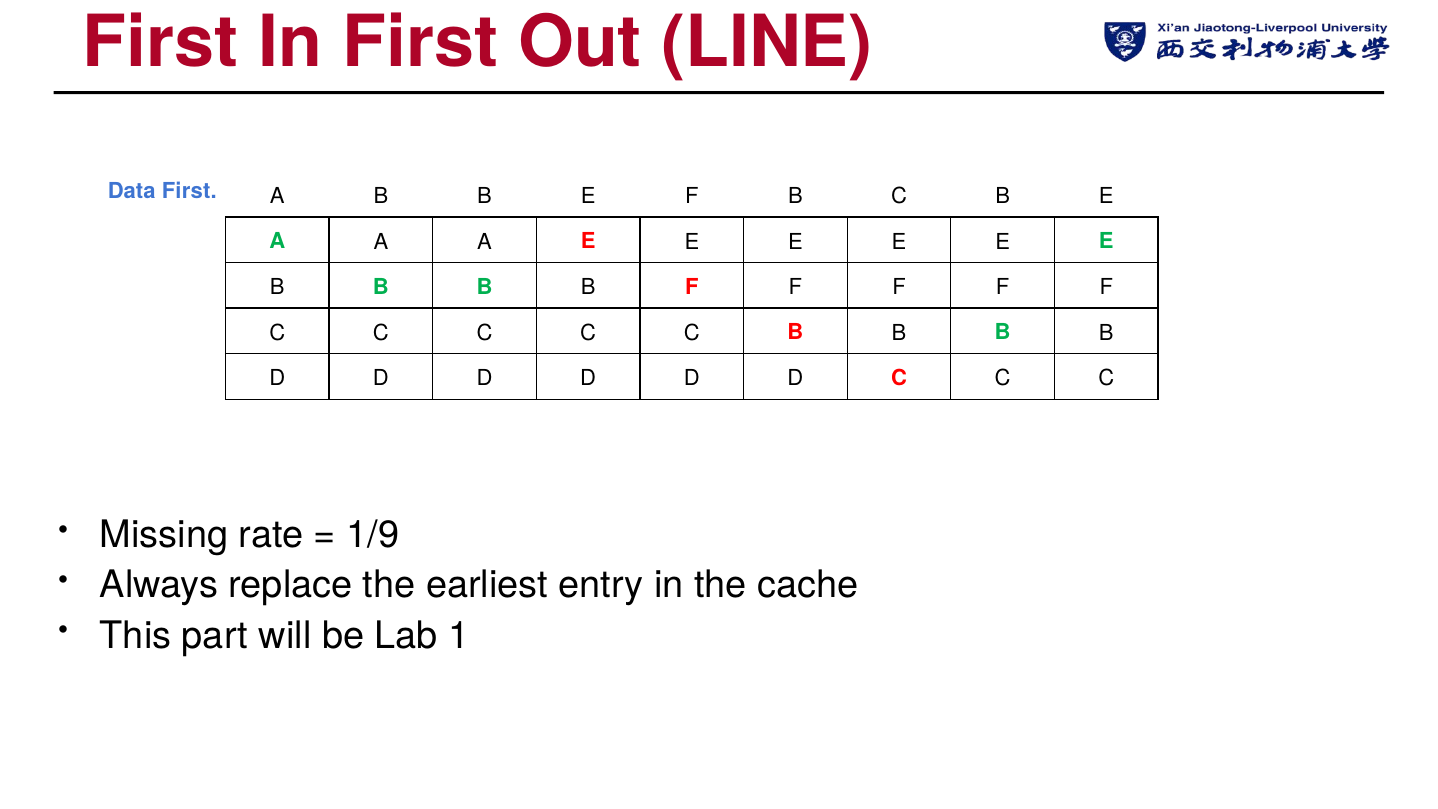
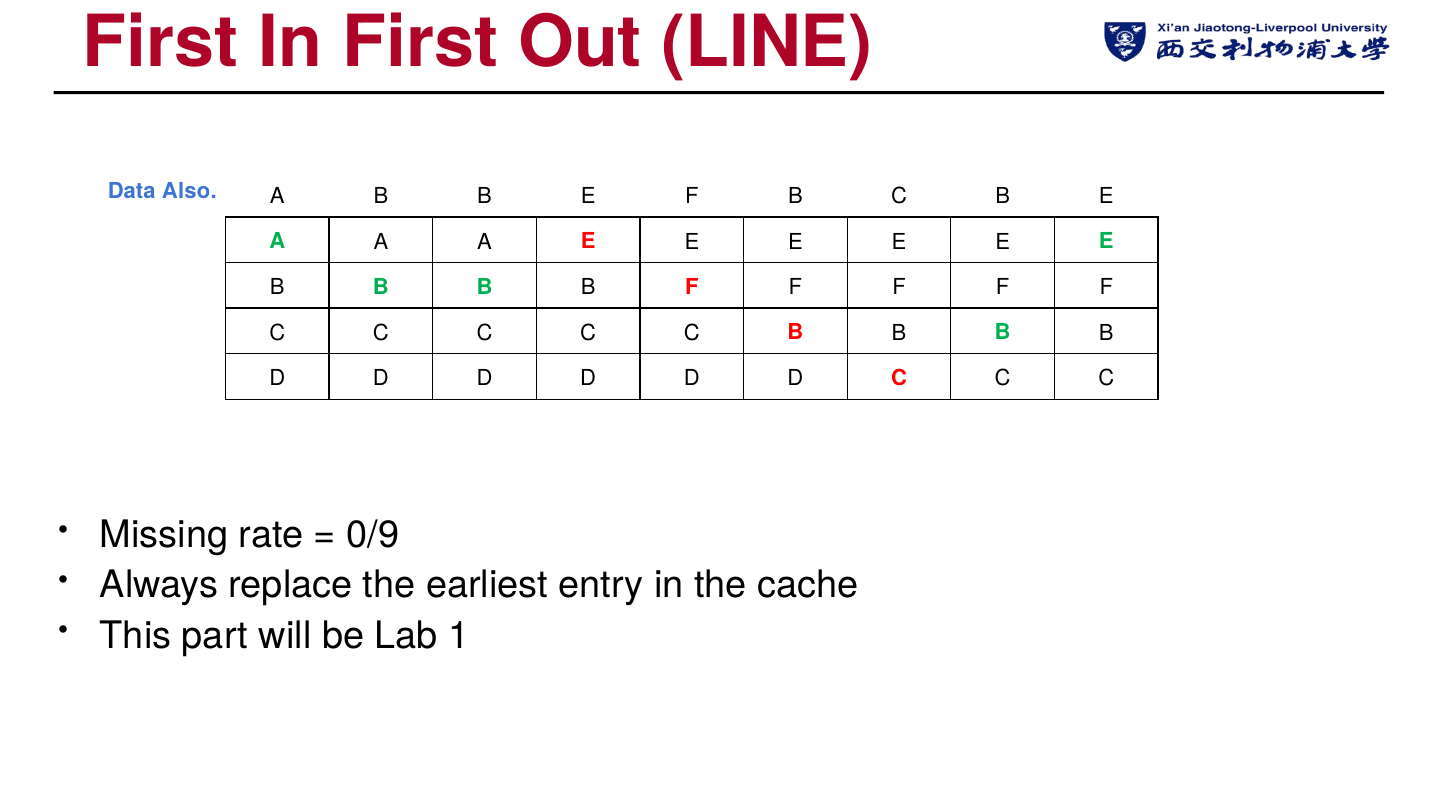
Data First: First -> Also
1/9: 1/9 -> 0/9
